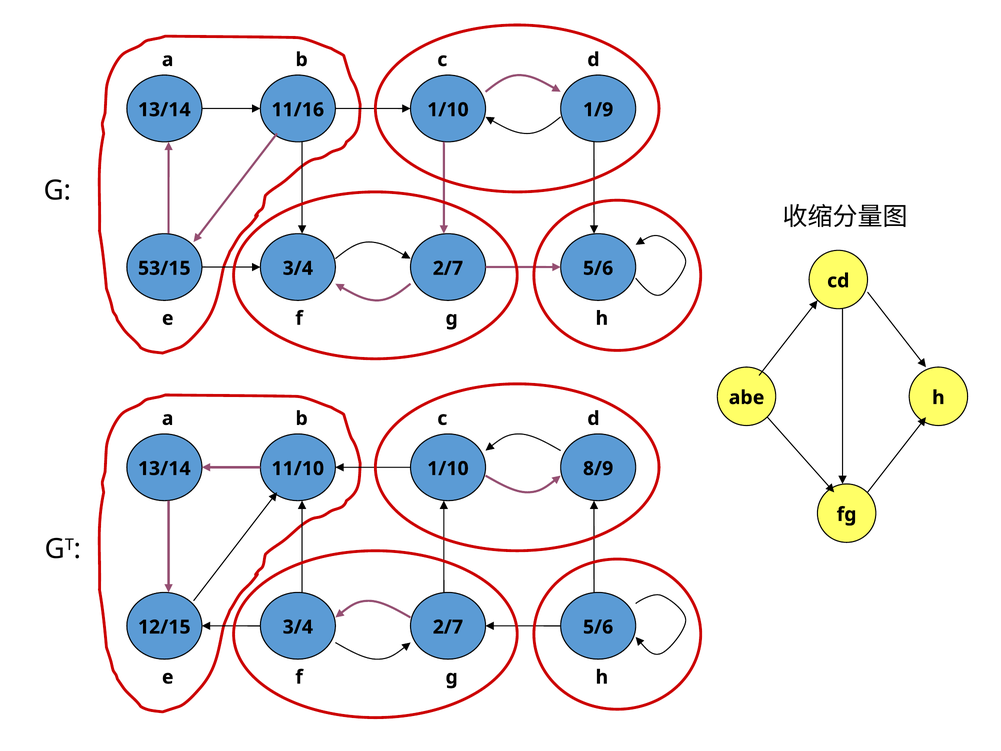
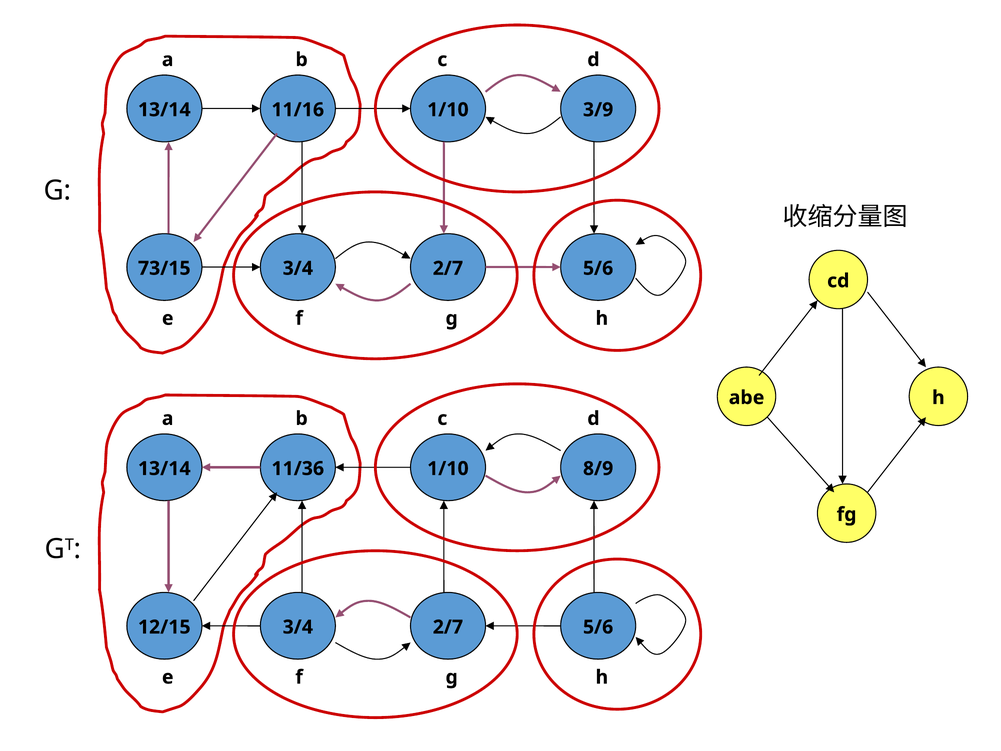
1/9: 1/9 -> 3/9
53/15: 53/15 -> 73/15
11/10: 11/10 -> 11/36
